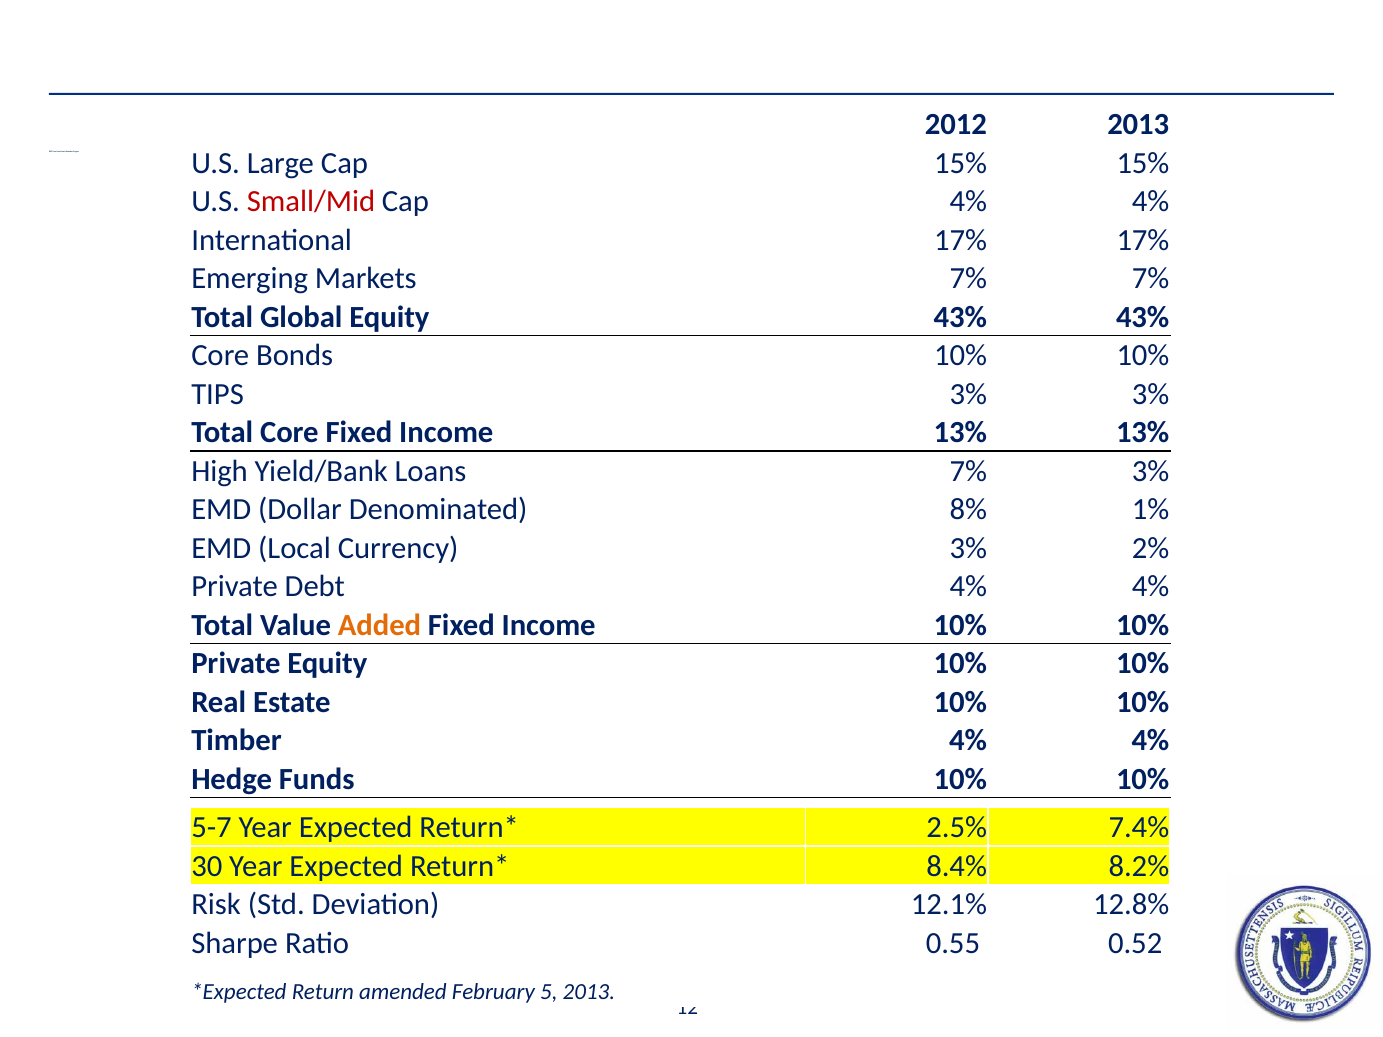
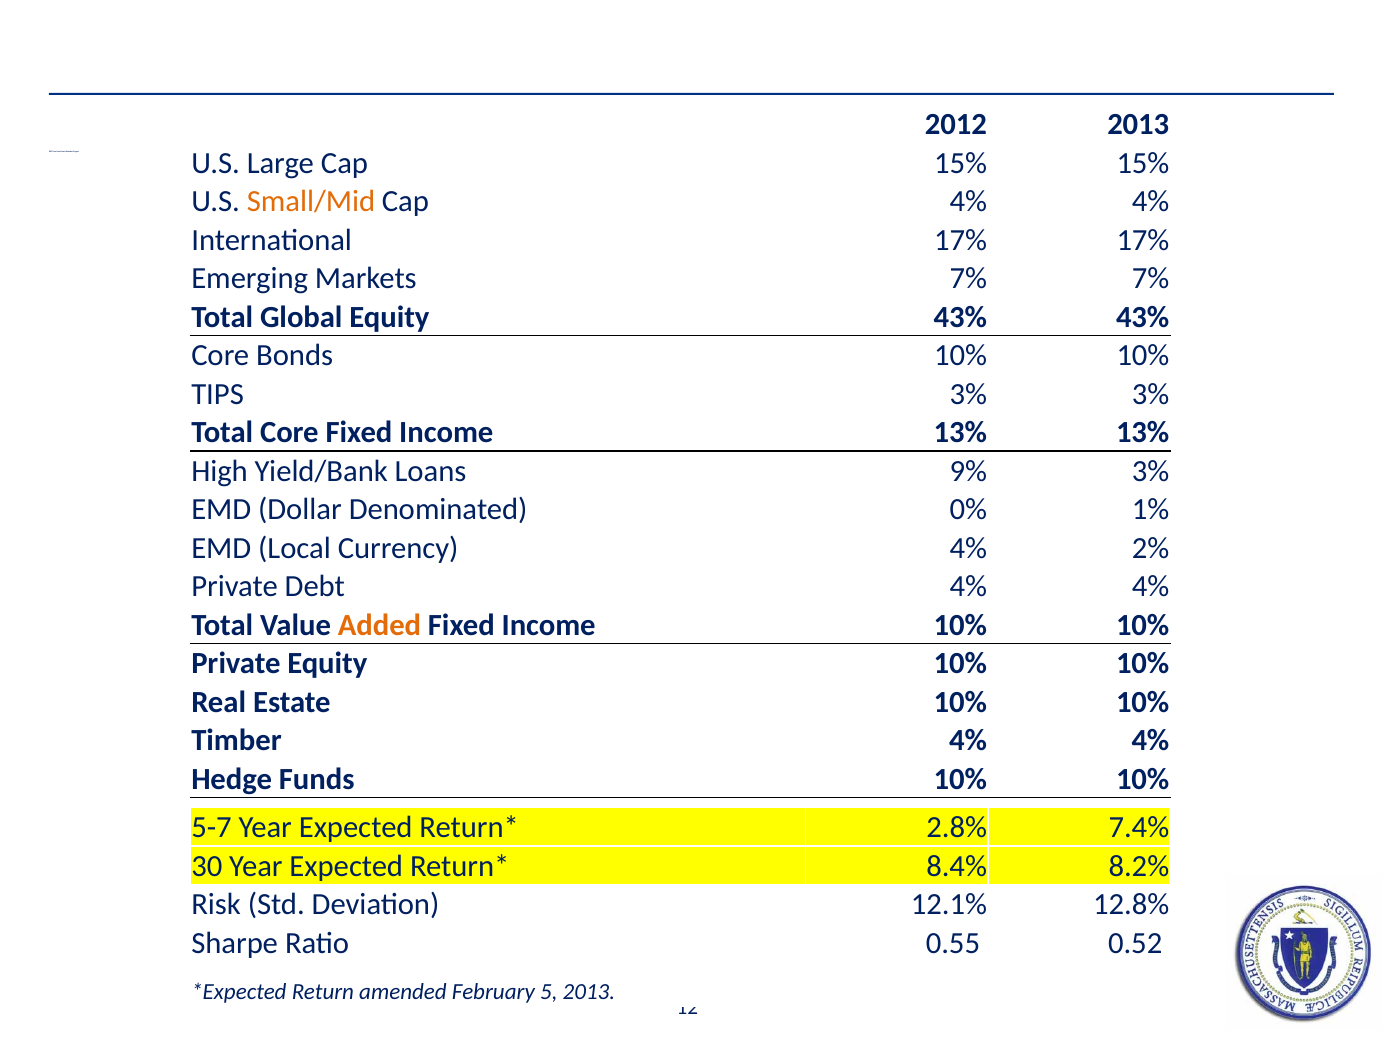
Small/Mid colour: red -> orange
Loans 7%: 7% -> 9%
8%: 8% -> 0%
Currency 3%: 3% -> 4%
2.5%: 2.5% -> 2.8%
